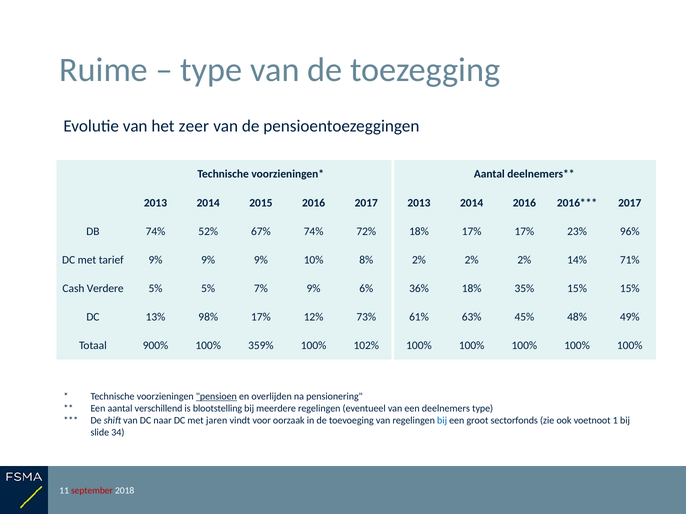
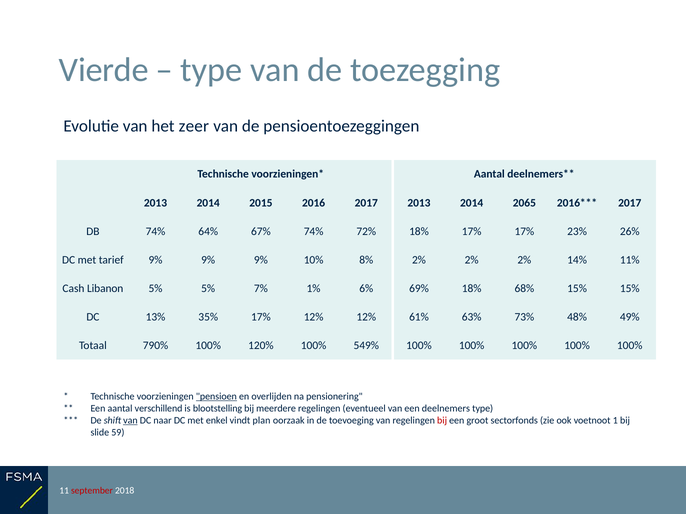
Ruime: Ruime -> Vierde
2014 2016: 2016 -> 2065
52%: 52% -> 64%
96%: 96% -> 26%
71%: 71% -> 11%
Verdere: Verdere -> Libanon
7% 9%: 9% -> 1%
36%: 36% -> 69%
35%: 35% -> 68%
98%: 98% -> 35%
12% 73%: 73% -> 12%
45%: 45% -> 73%
900%: 900% -> 790%
359%: 359% -> 120%
102%: 102% -> 549%
van at (130, 421) underline: none -> present
jaren: jaren -> enkel
voor: voor -> plan
bij at (442, 421) colour: blue -> red
34: 34 -> 59
